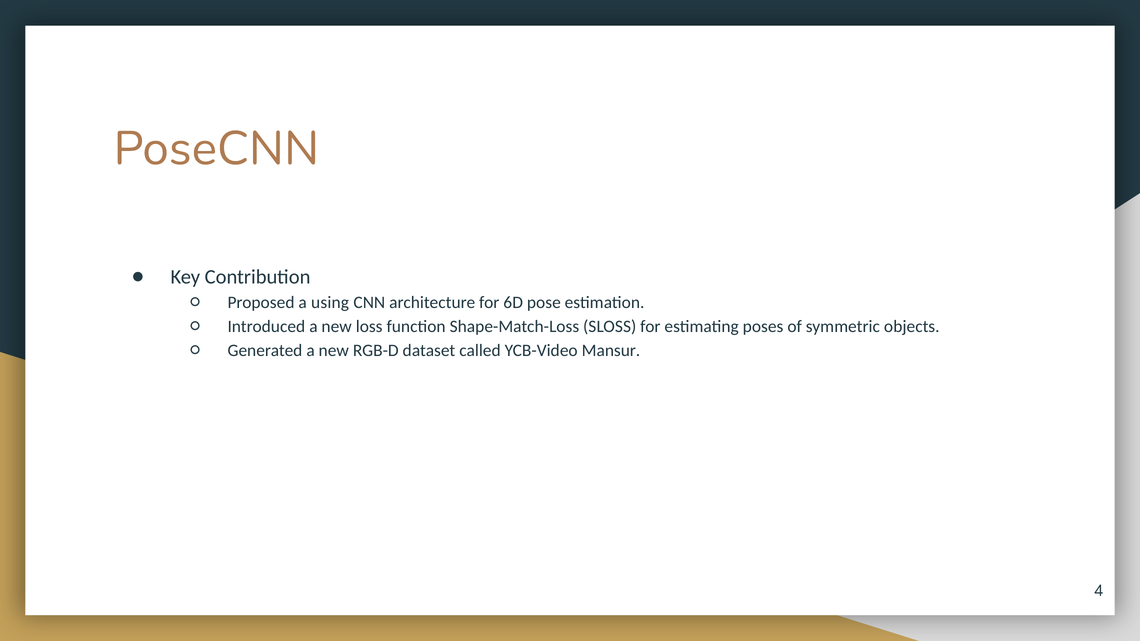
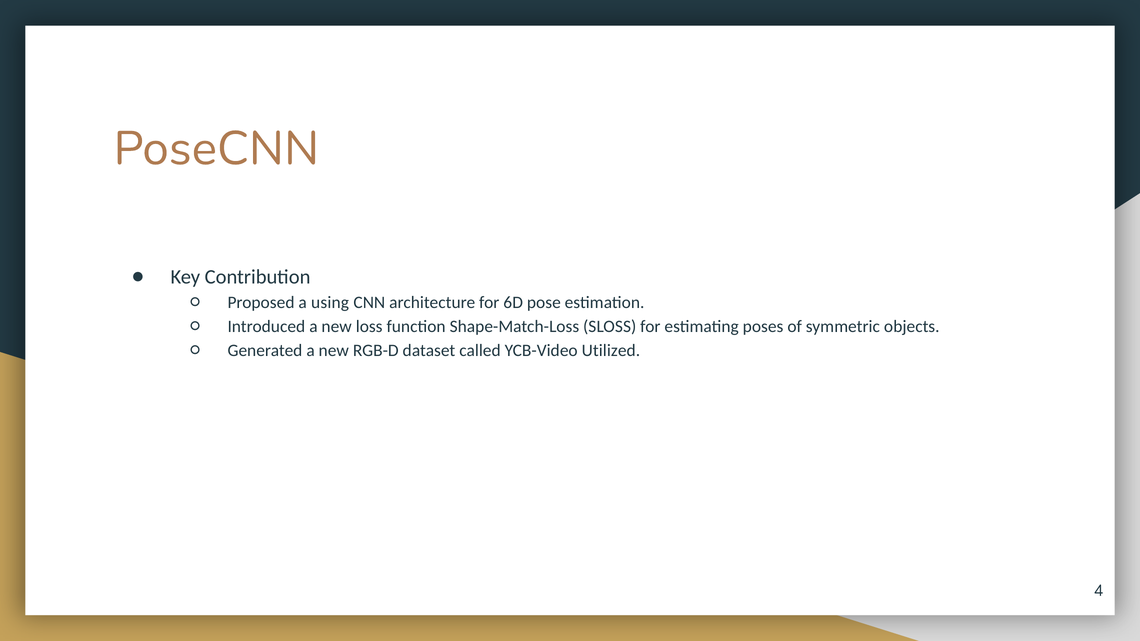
Mansur: Mansur -> Utilized
